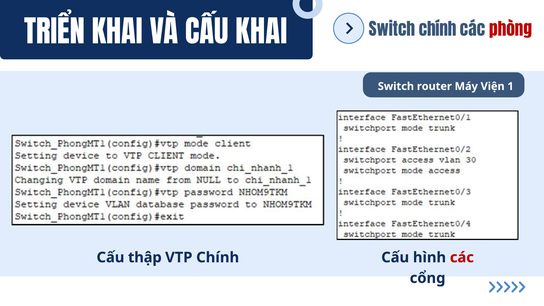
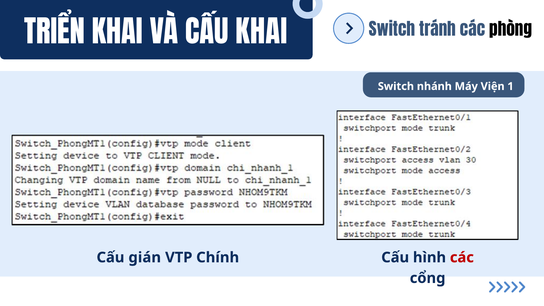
Switch chính: chính -> tránh
phòng colour: red -> black
router: router -> nhánh
thập: thập -> gián
